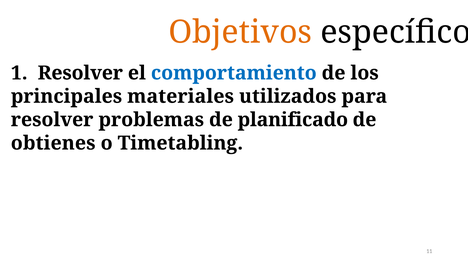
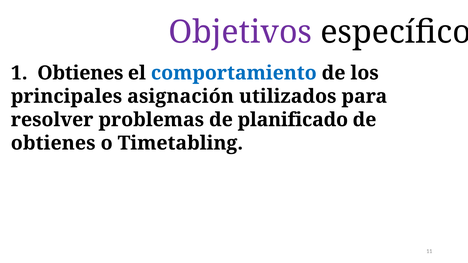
Objetivos colour: orange -> purple
1 Resolver: Resolver -> Obtienes
materiales: materiales -> asignación
